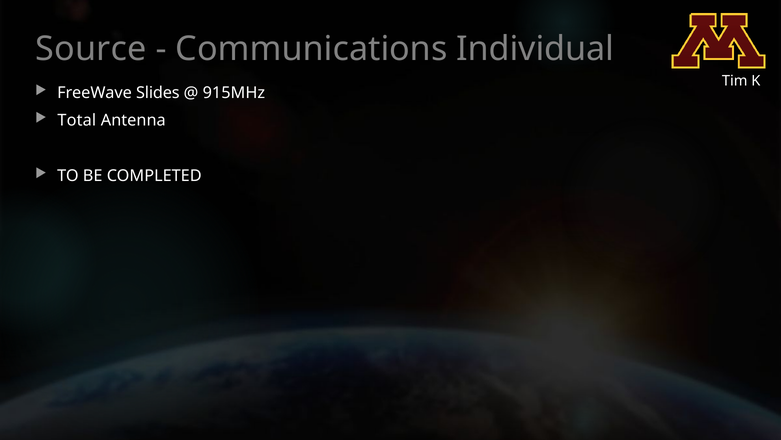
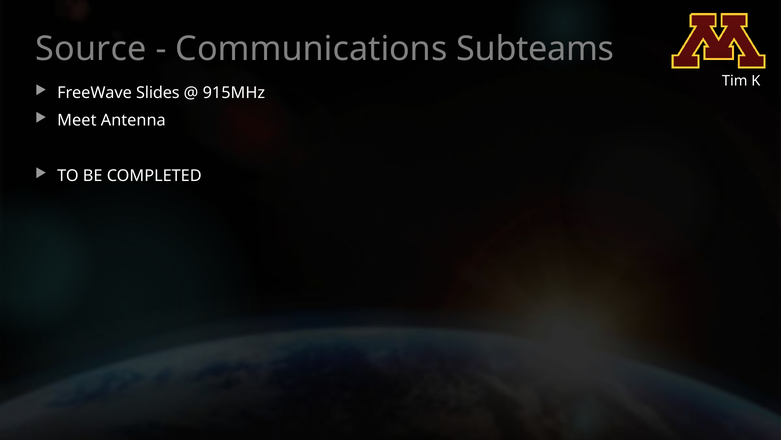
Individual: Individual -> Subteams
Total: Total -> Meet
